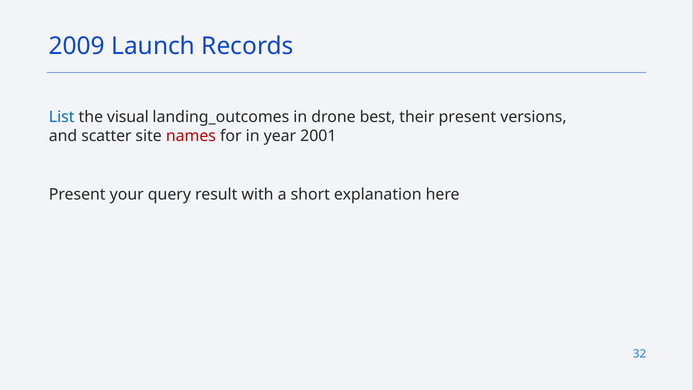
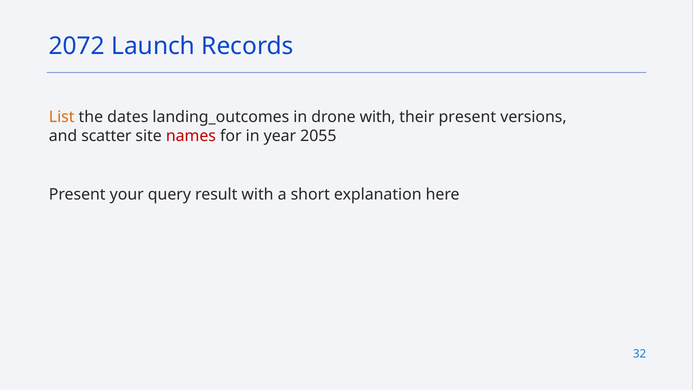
2009: 2009 -> 2072
List colour: blue -> orange
visual: visual -> dates
drone best: best -> with
2001: 2001 -> 2055
